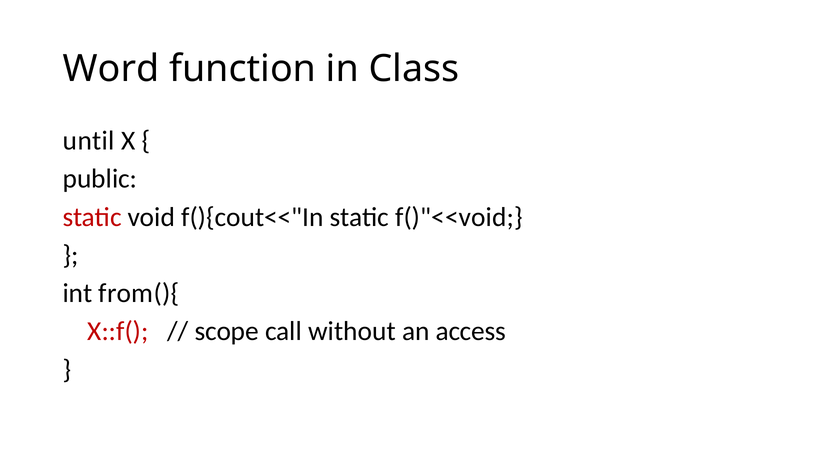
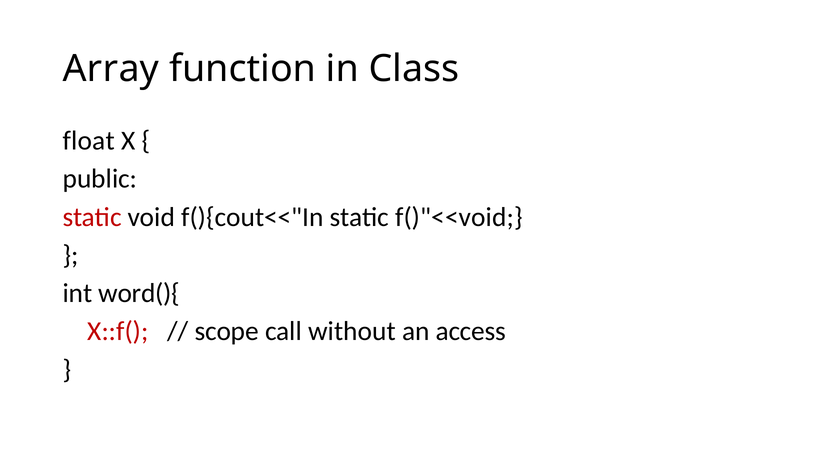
Word: Word -> Array
until: until -> float
from(){: from(){ -> word(){
